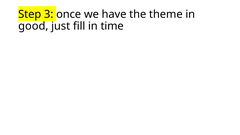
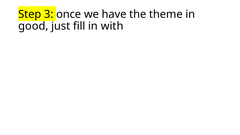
time: time -> with
